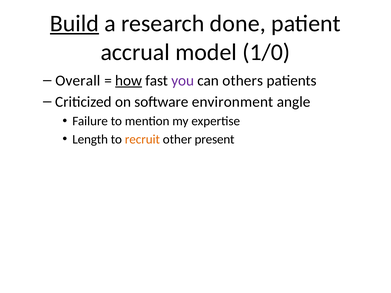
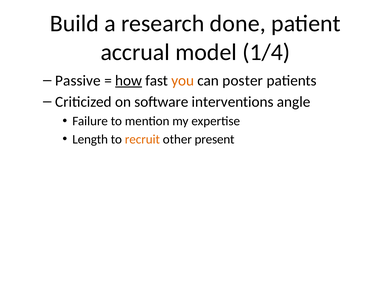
Build underline: present -> none
1/0: 1/0 -> 1/4
Overall: Overall -> Passive
you colour: purple -> orange
others: others -> poster
environment: environment -> interventions
